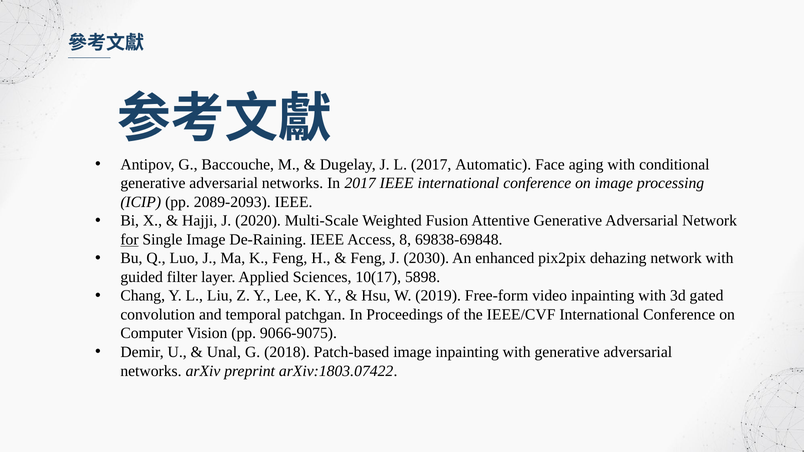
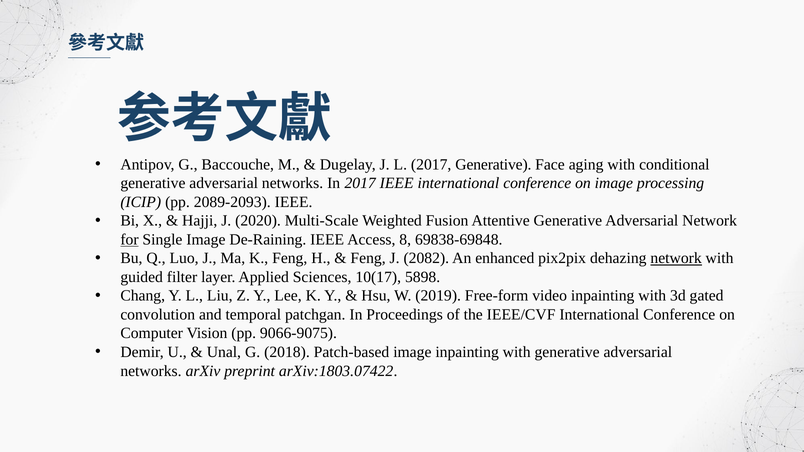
2017 Automatic: Automatic -> Generative
2030: 2030 -> 2082
network at (676, 258) underline: none -> present
